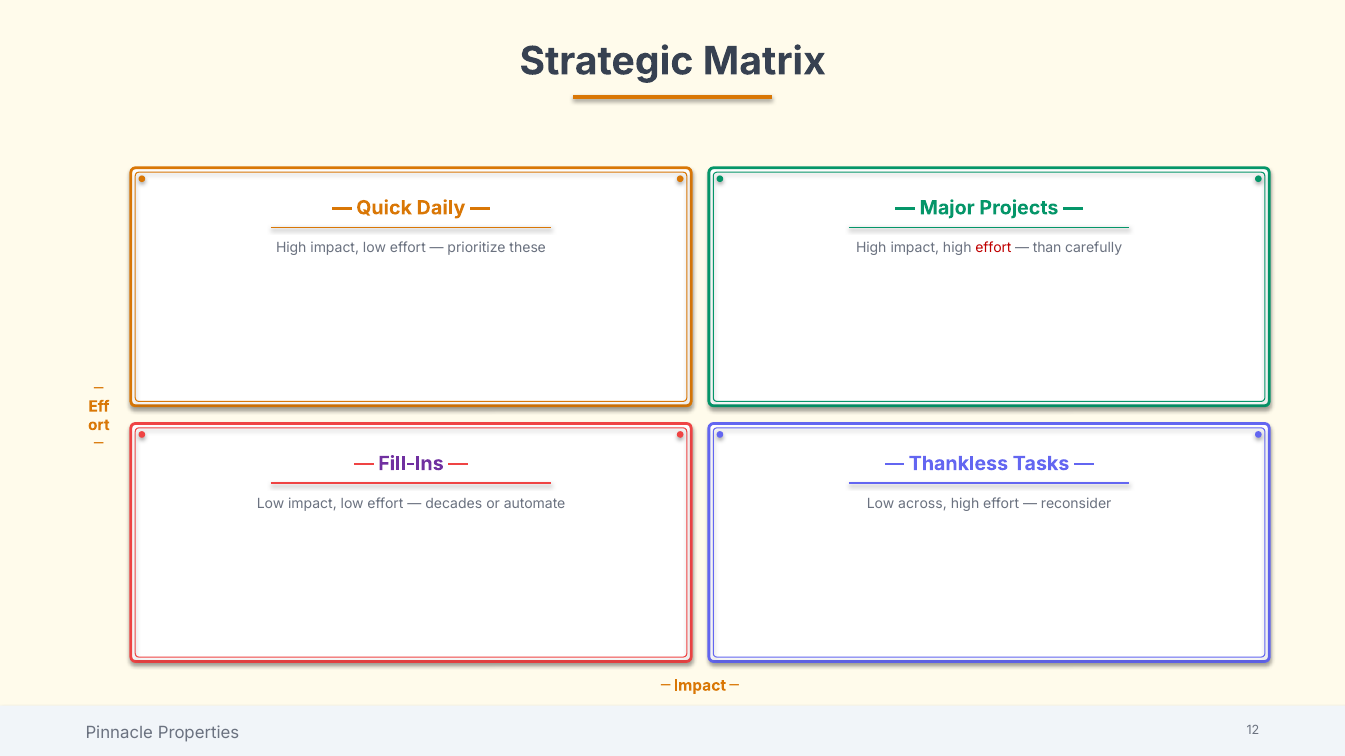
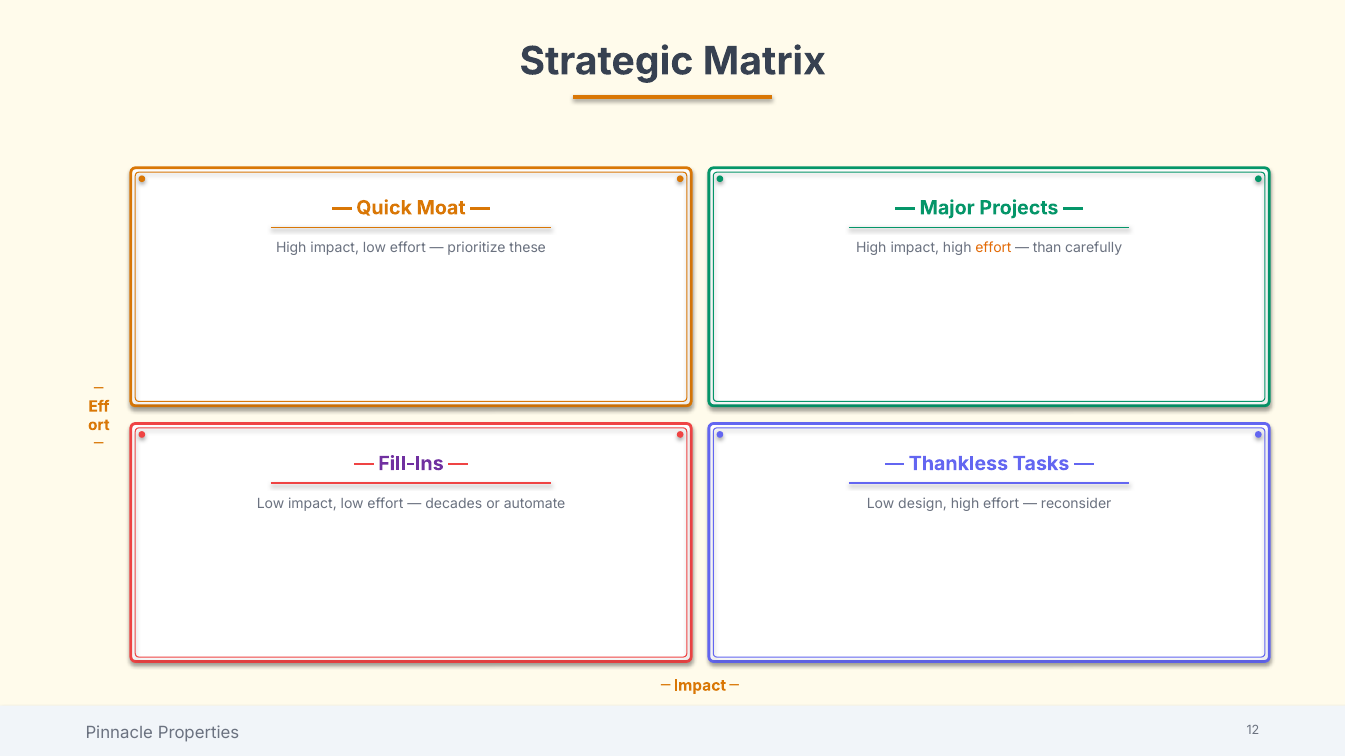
Daily: Daily -> Moat
effort at (993, 248) colour: red -> orange
across: across -> design
